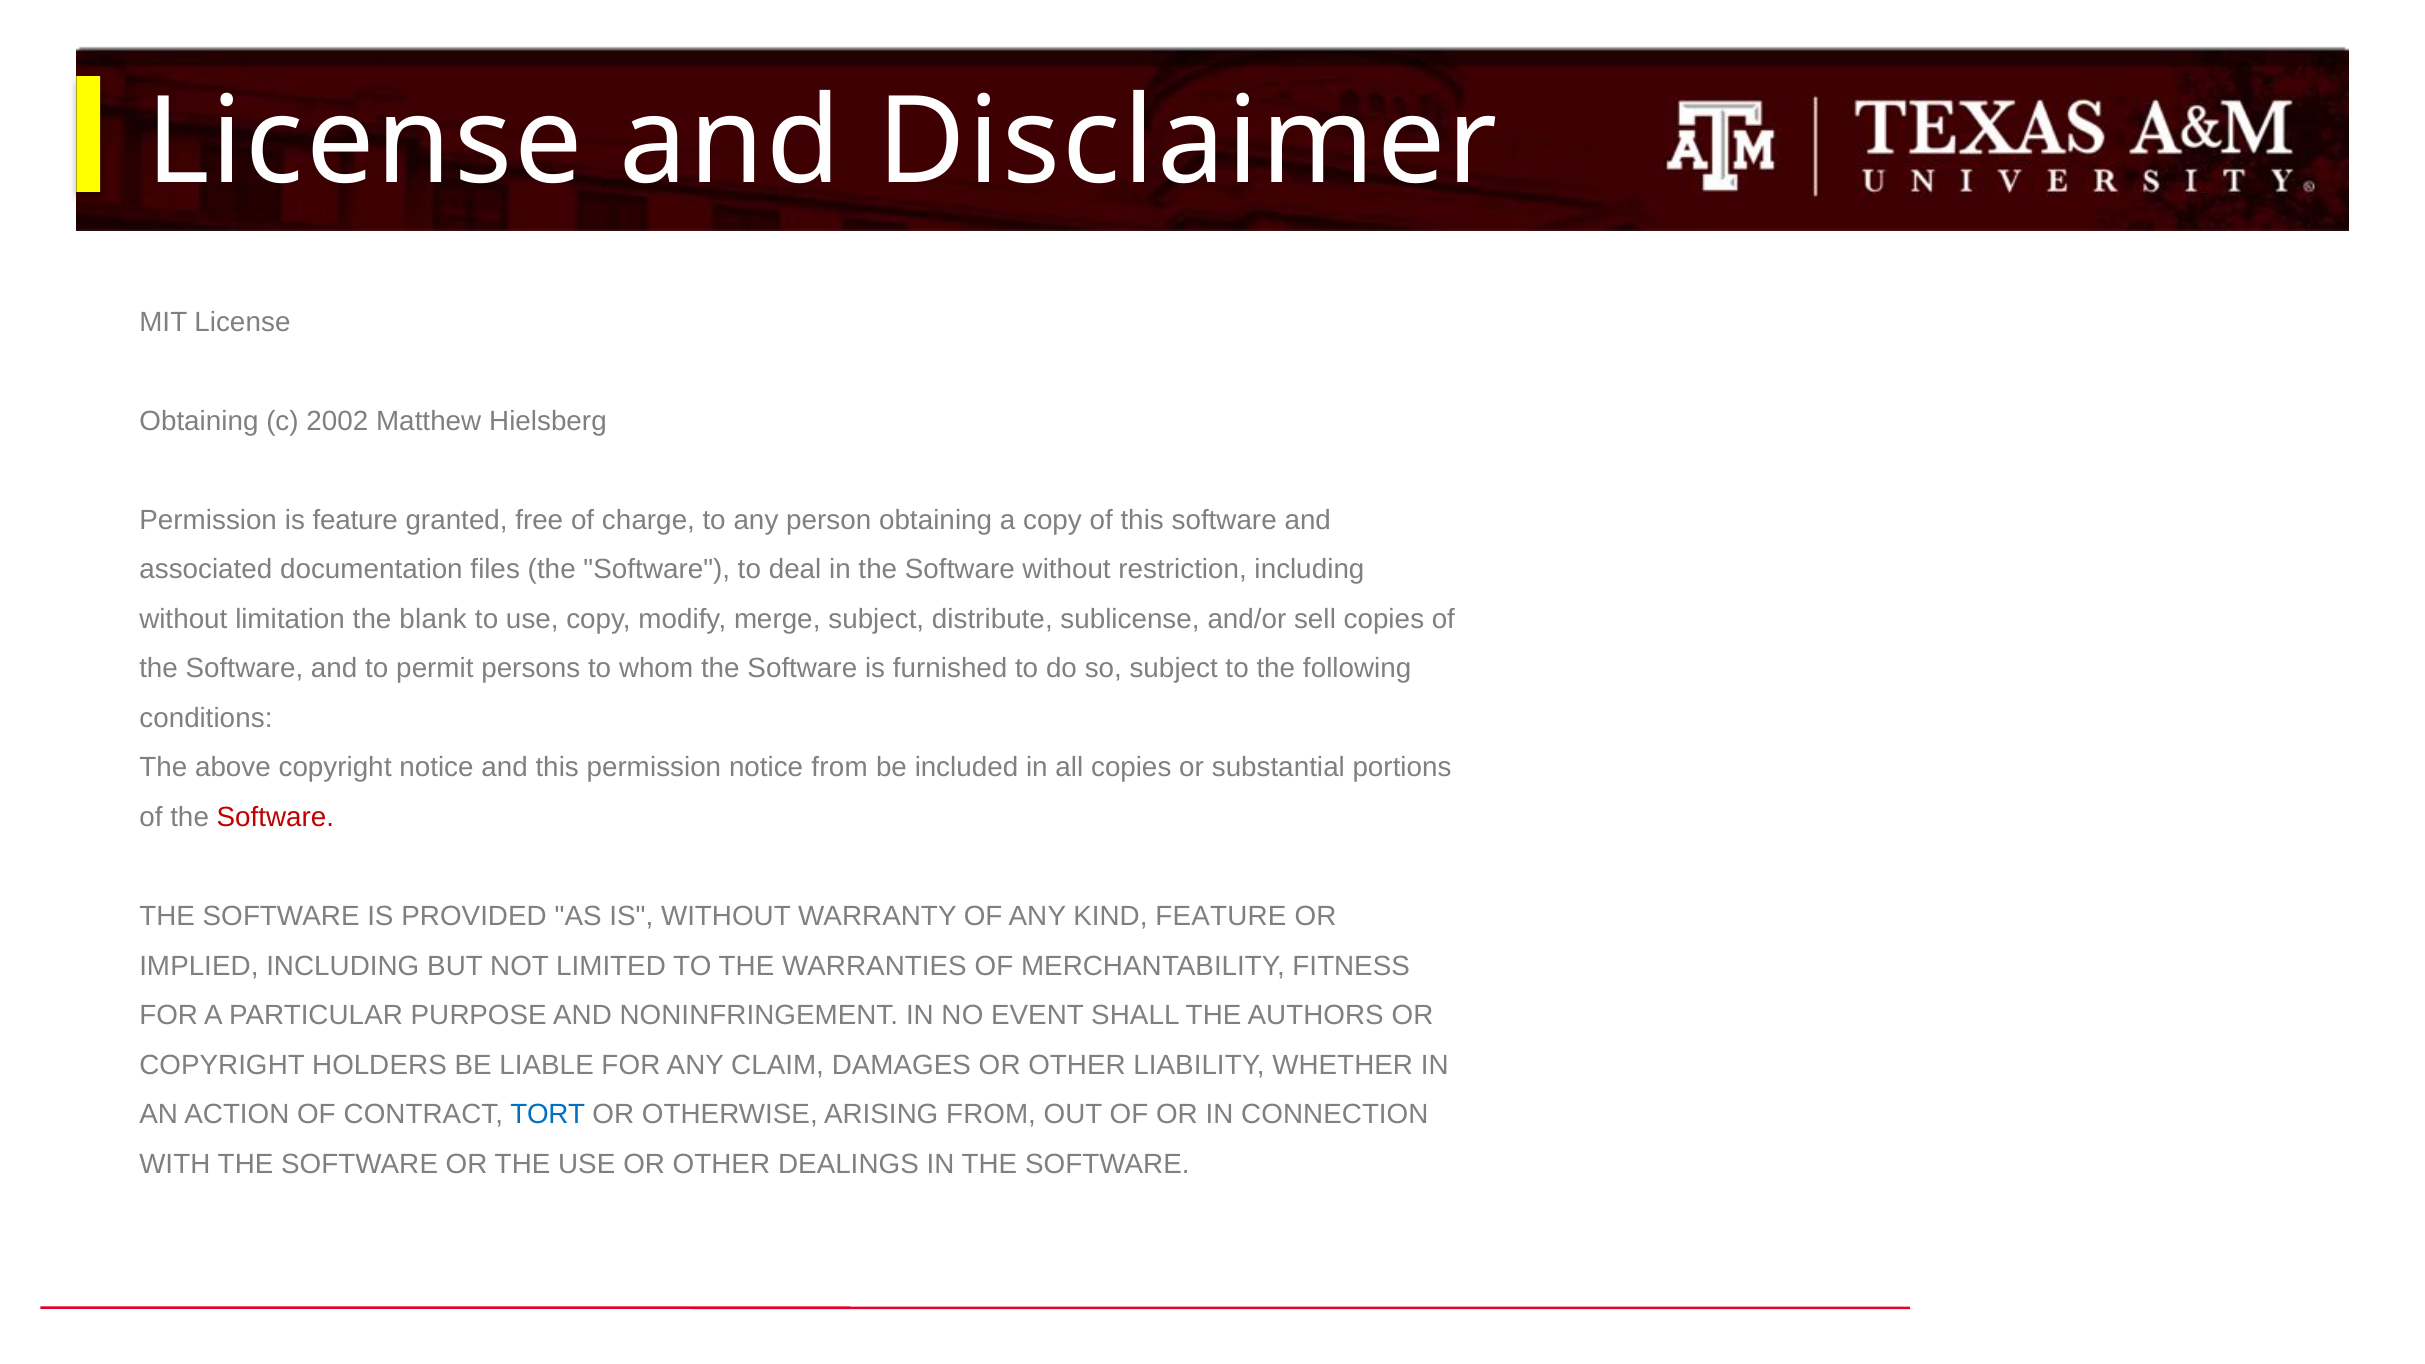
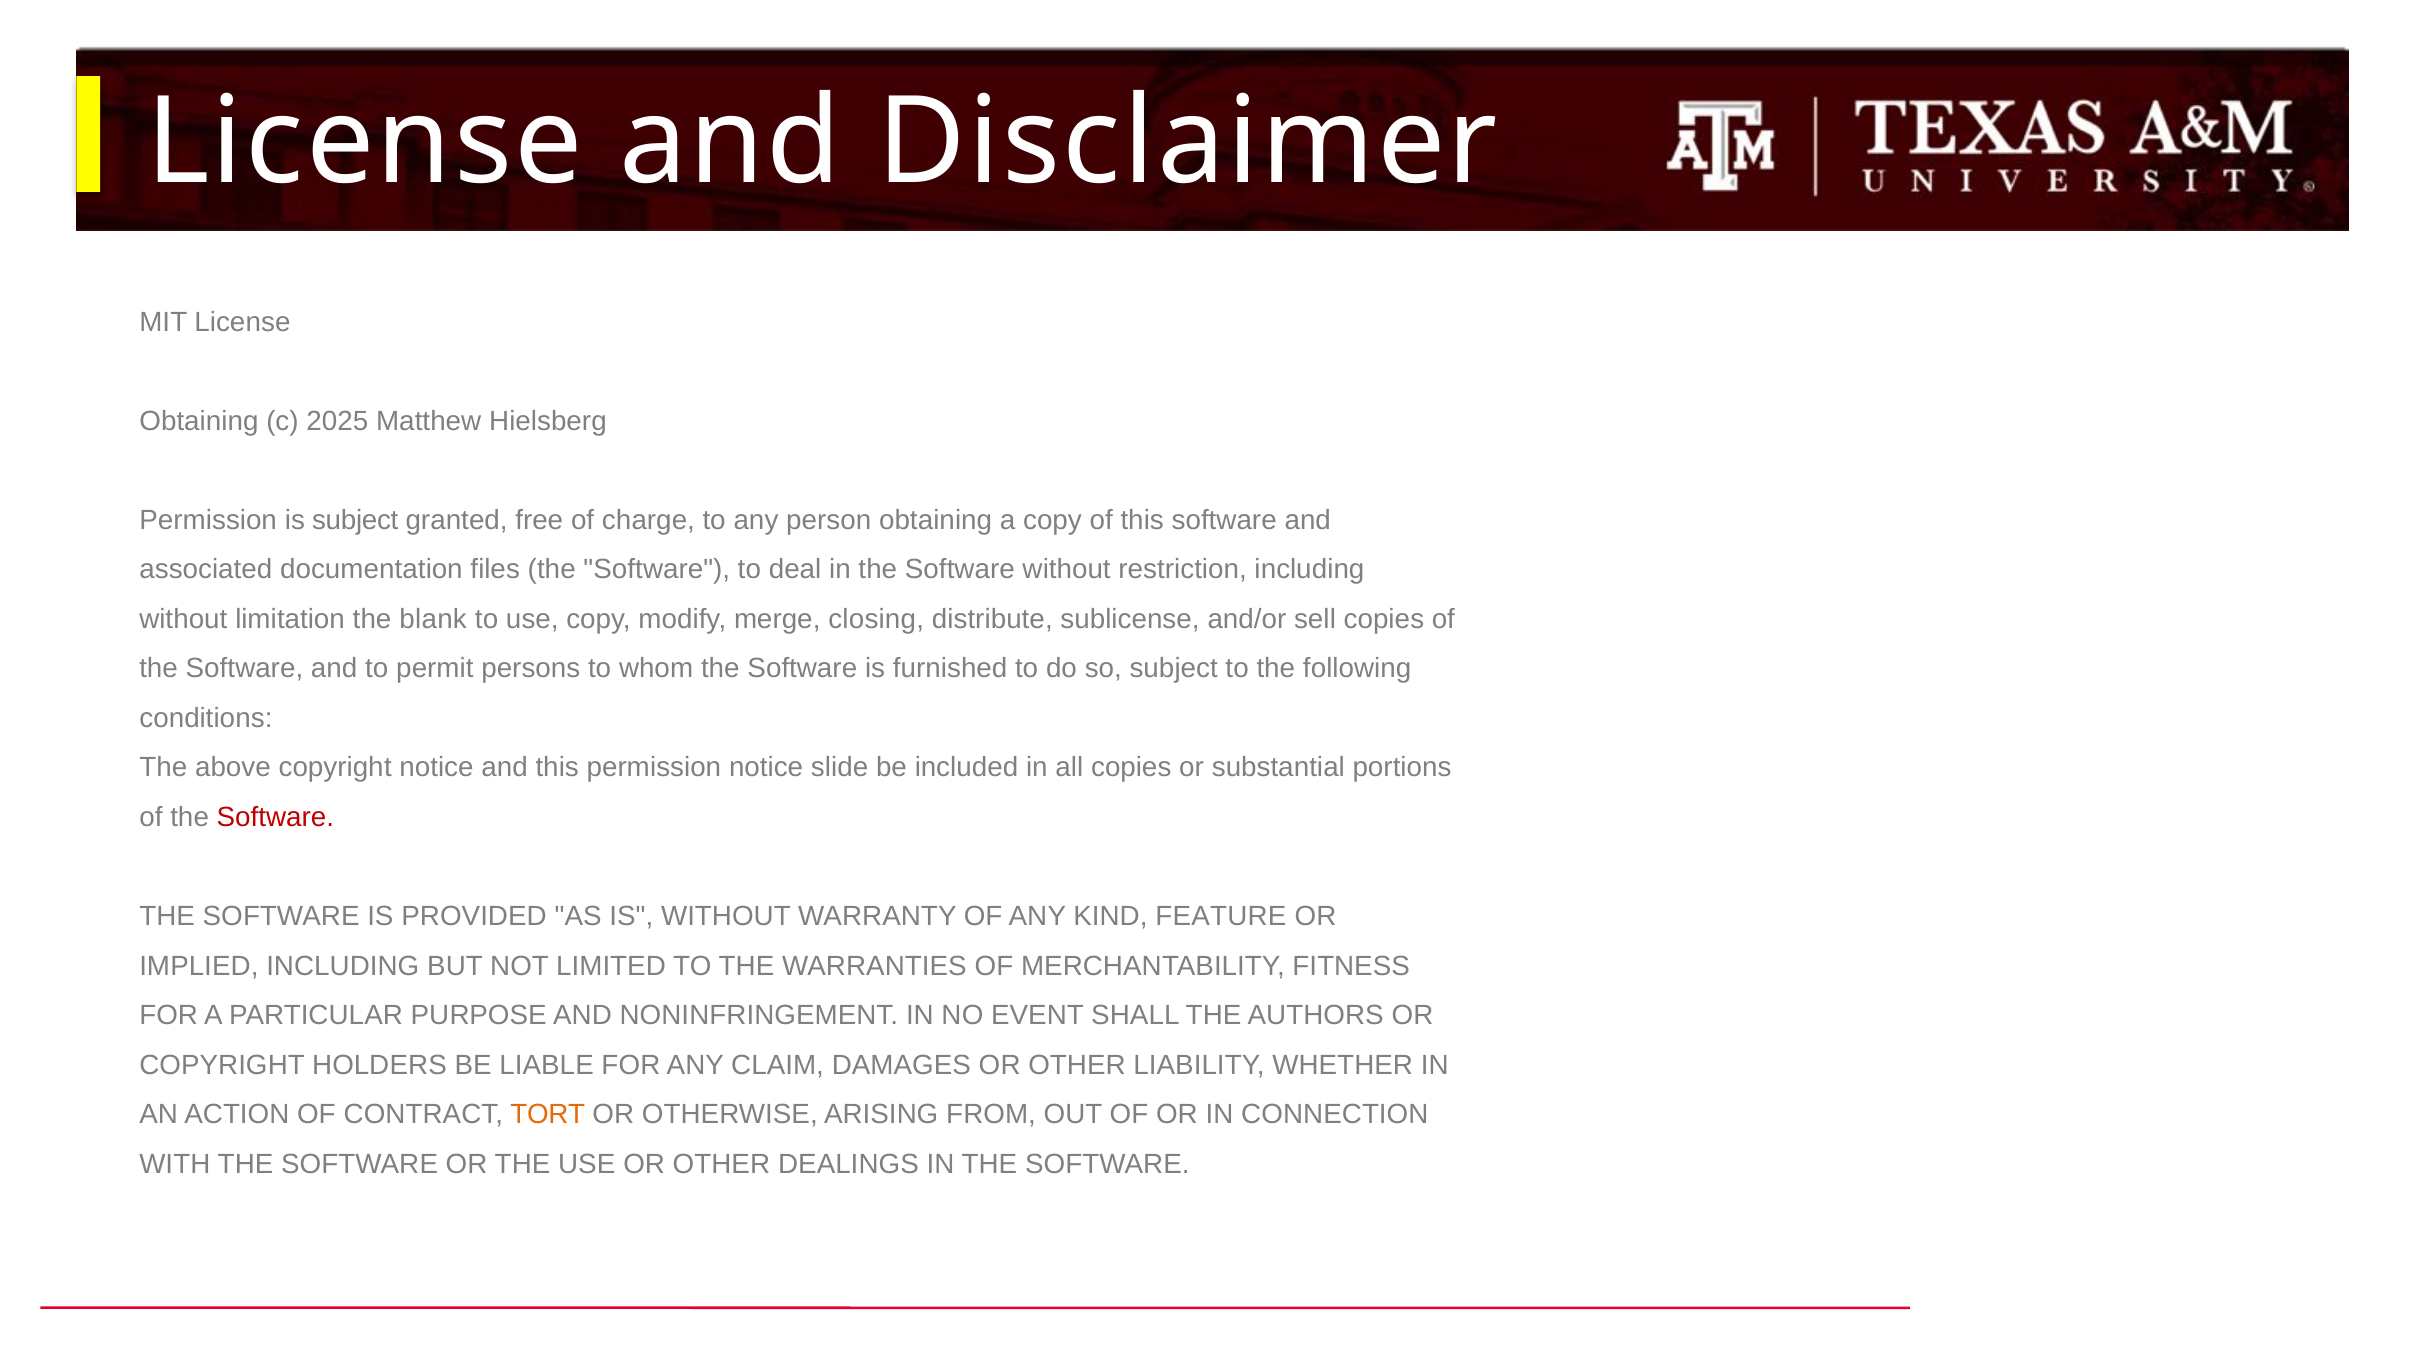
2002: 2002 -> 2025
is feature: feature -> subject
merge subject: subject -> closing
notice from: from -> slide
TORT colour: blue -> orange
